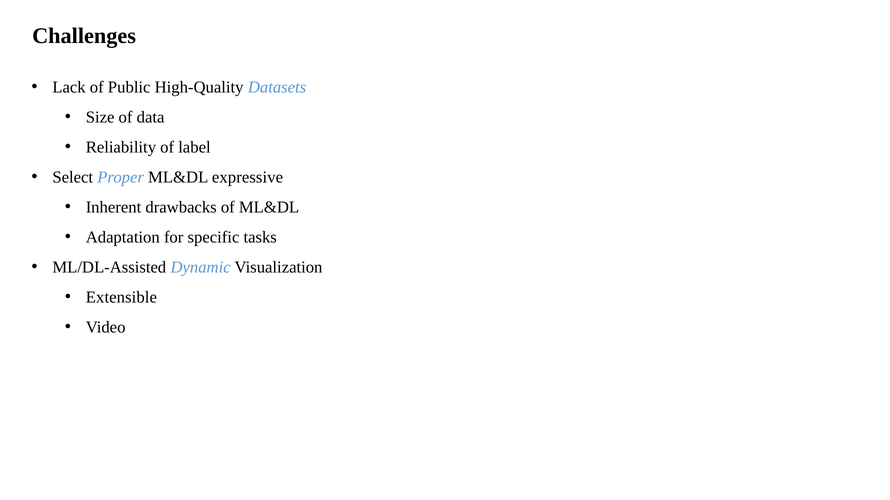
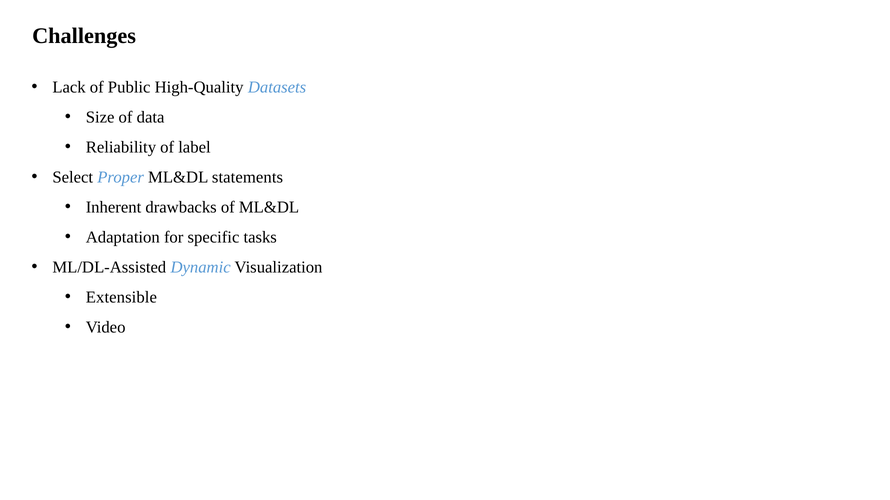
expressive: expressive -> statements
